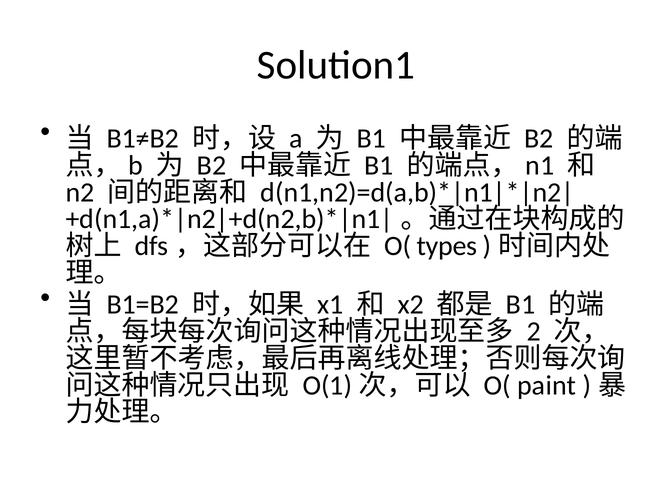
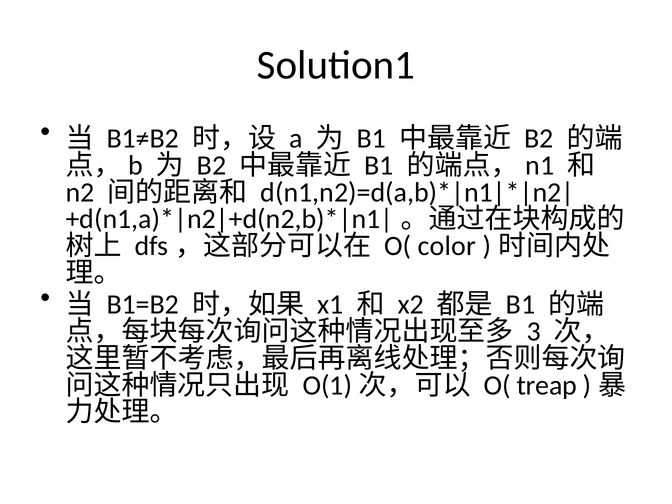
types: types -> color
2: 2 -> 3
paint: paint -> treap
